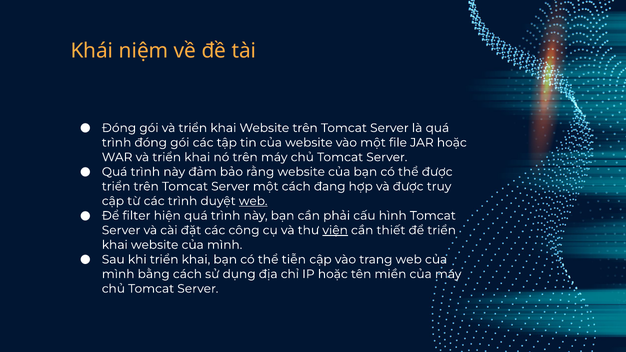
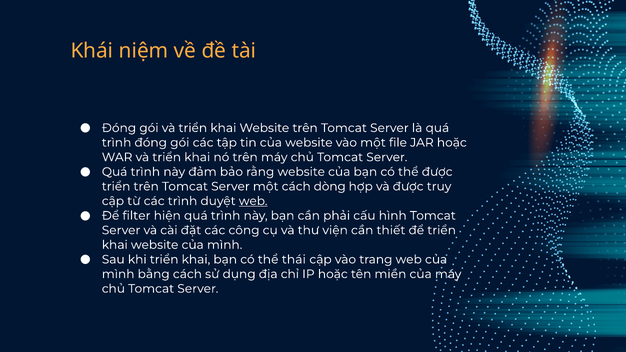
đang: đang -> dòng
viện underline: present -> none
tiễn: tiễn -> thái
